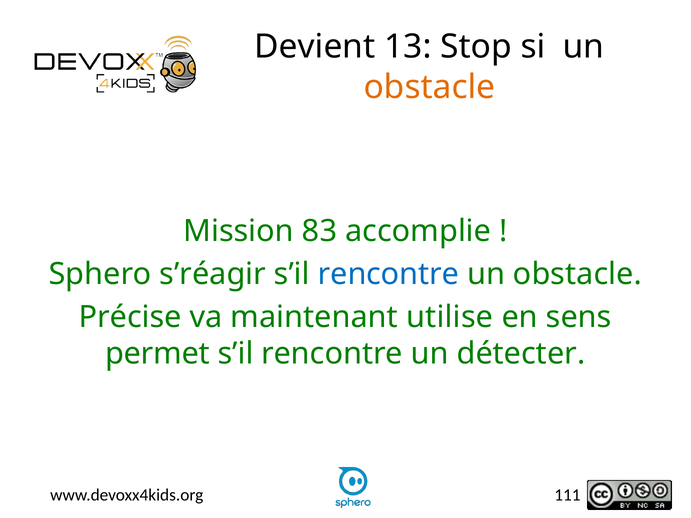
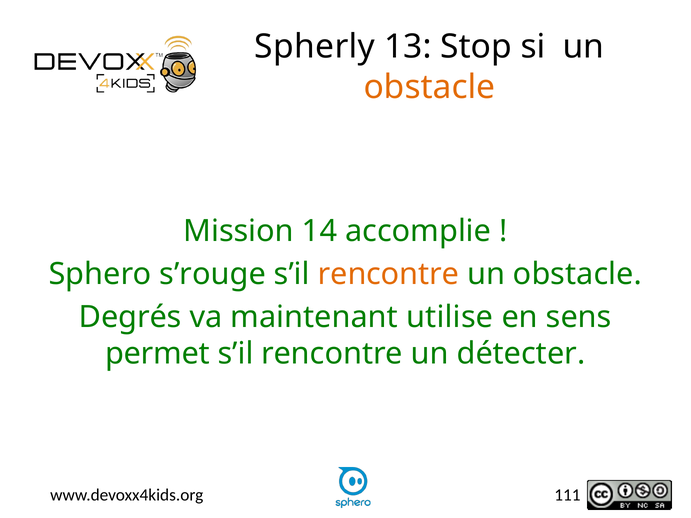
Devient: Devient -> Spherly
83: 83 -> 14
s’réagir: s’réagir -> s’rouge
rencontre at (388, 274) colour: blue -> orange
Précise: Précise -> Degrés
